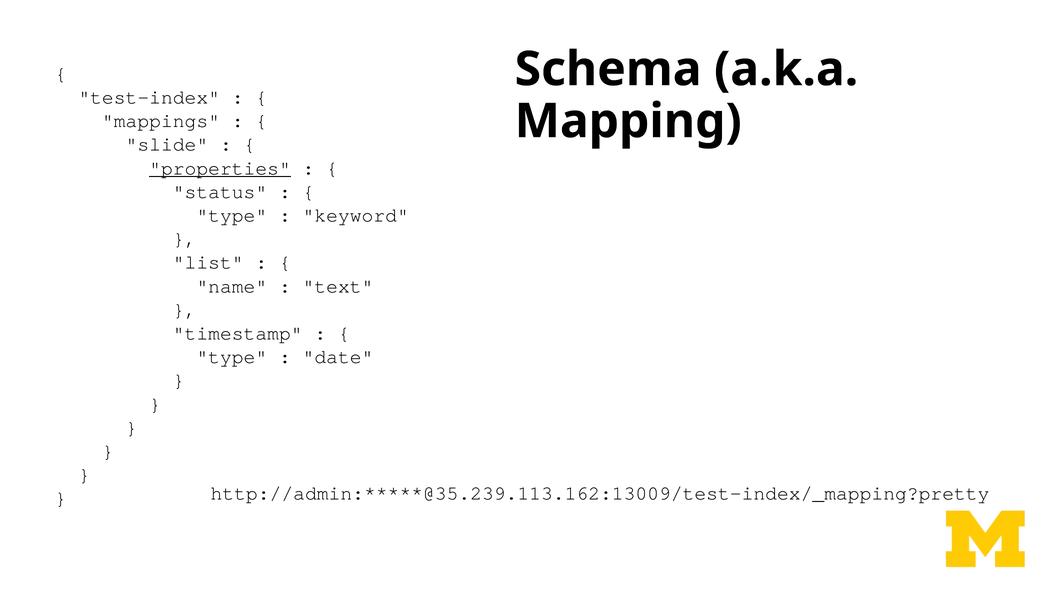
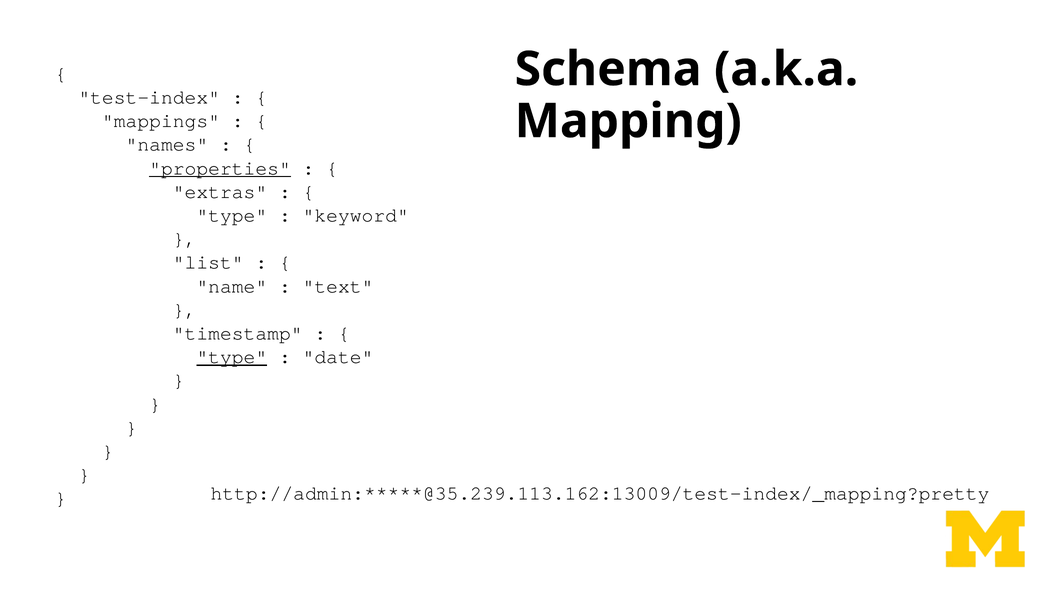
slide: slide -> names
status: status -> extras
type at (232, 357) underline: none -> present
